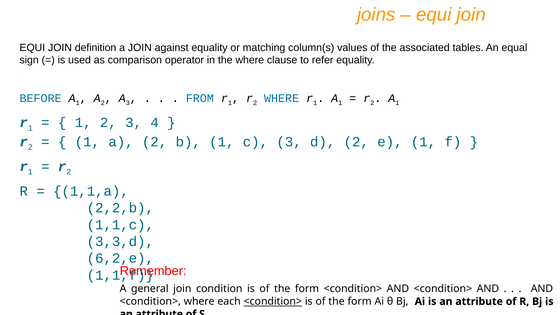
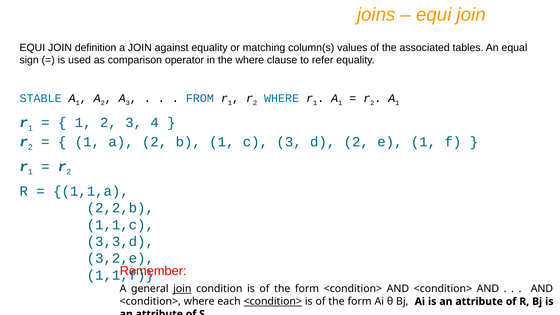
BEFORE: BEFORE -> STABLE
6,2,e: 6,2,e -> 3,2,e
join at (182, 289) underline: none -> present
